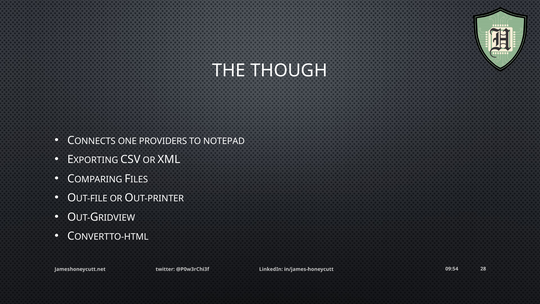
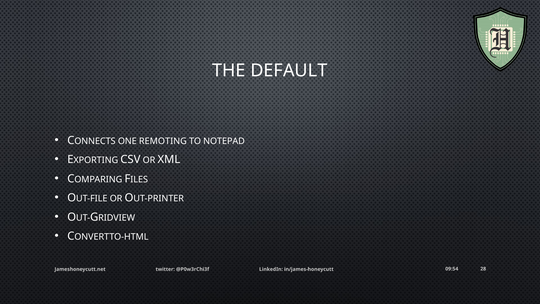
THOUGH: THOUGH -> DEFAULT
PROVIDERS: PROVIDERS -> REMOTING
